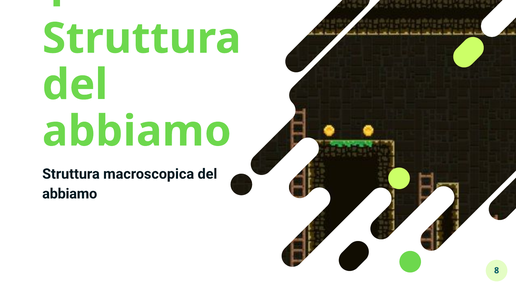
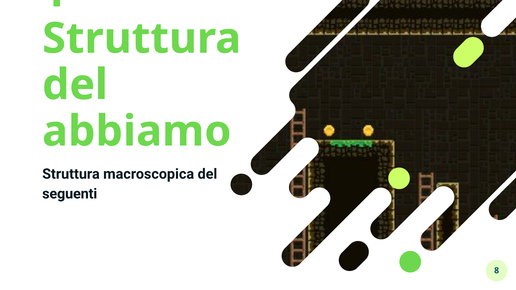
abbiamo at (70, 194): abbiamo -> seguenti
